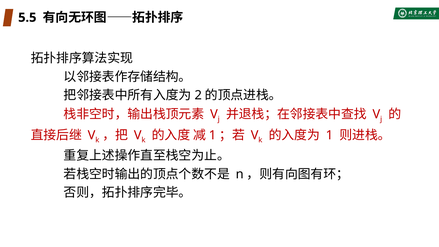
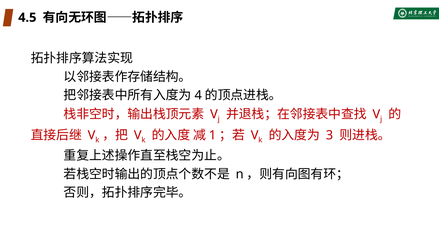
5.5: 5.5 -> 4.5
2: 2 -> 4
1 at (329, 135): 1 -> 3
